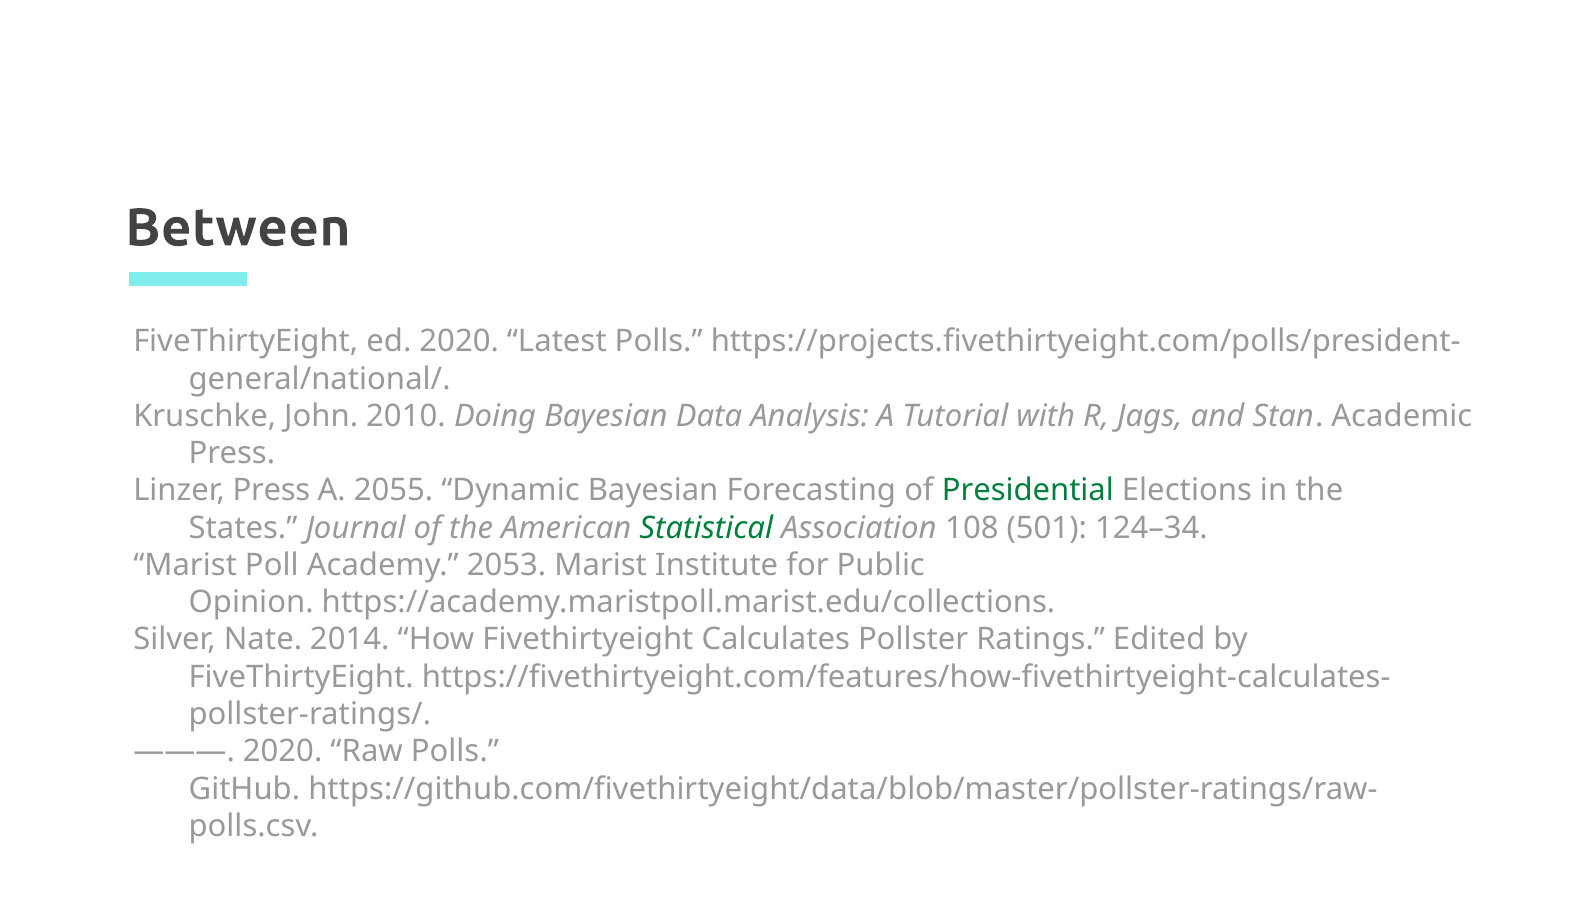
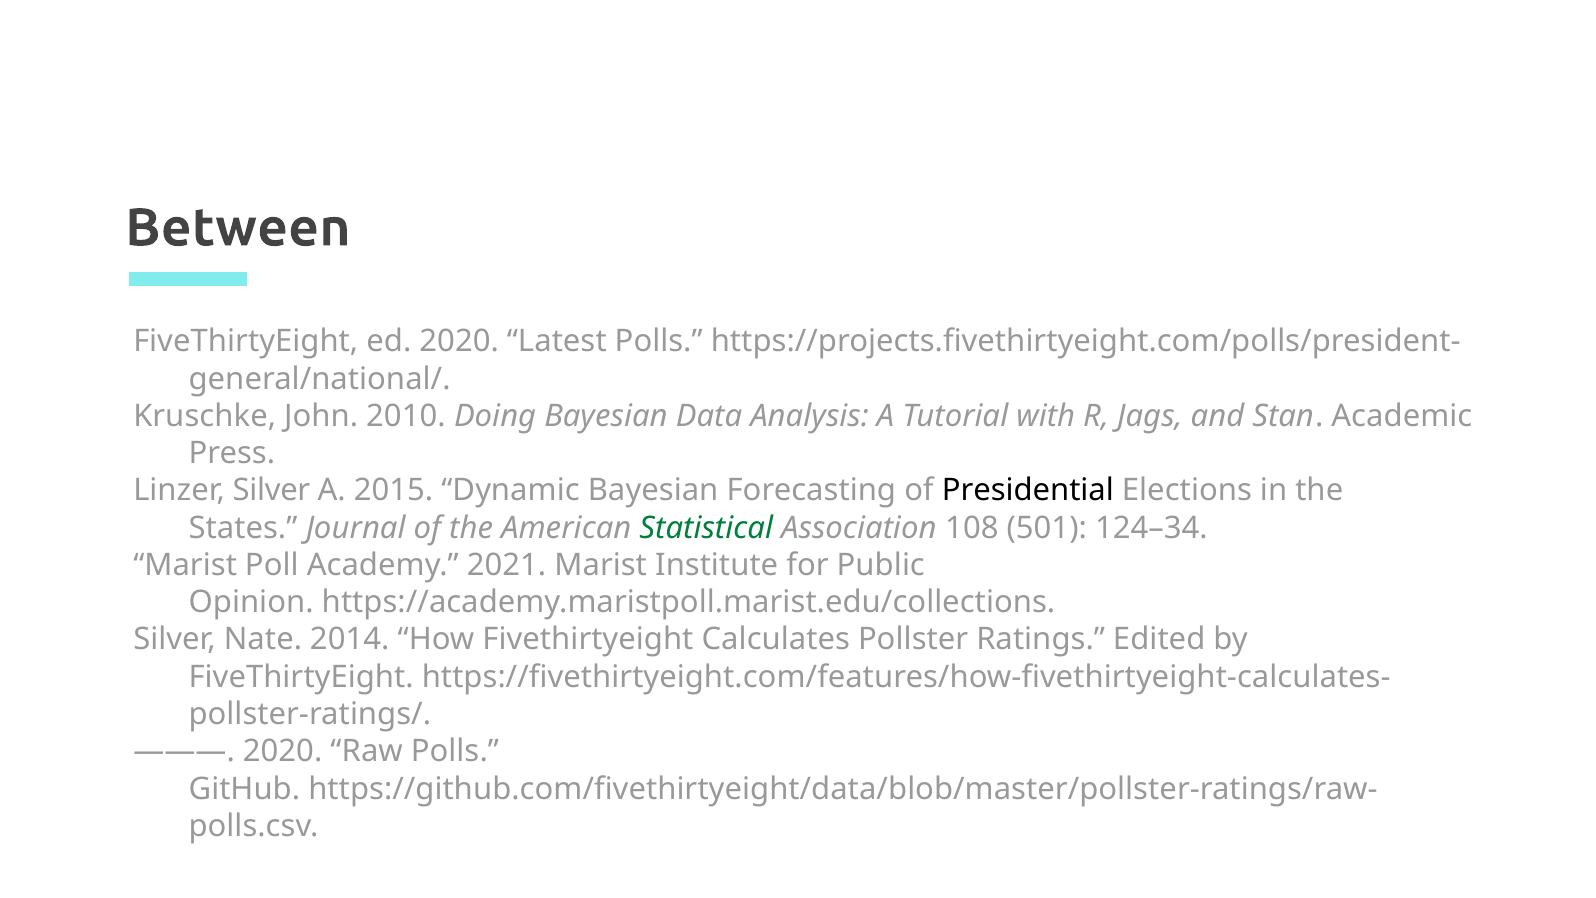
Linzer Press: Press -> Silver
2055: 2055 -> 2015
Presidential colour: green -> black
2053: 2053 -> 2021
